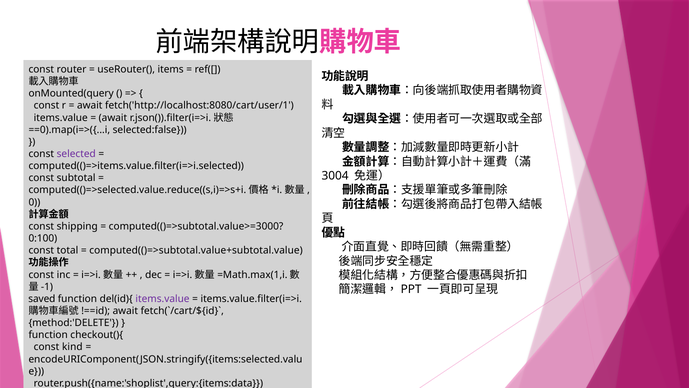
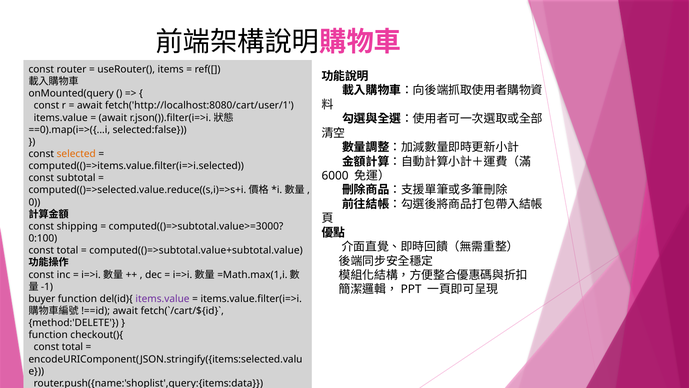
selected colour: purple -> orange
3004: 3004 -> 6000
saved: saved -> buyer
kind at (72, 347): kind -> total
